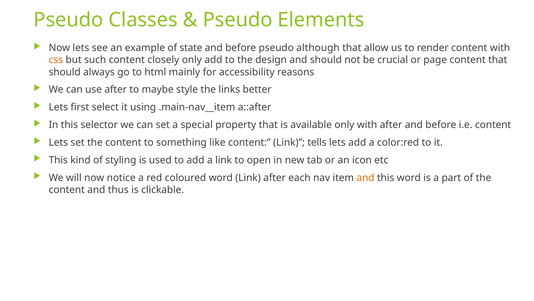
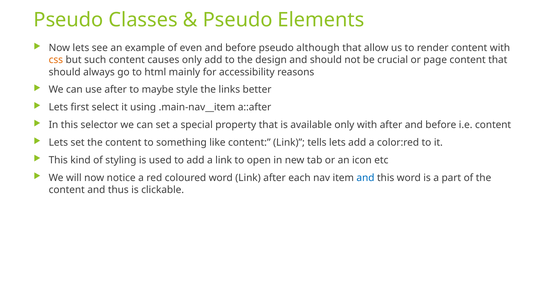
state: state -> even
closely: closely -> causes
and at (365, 177) colour: orange -> blue
